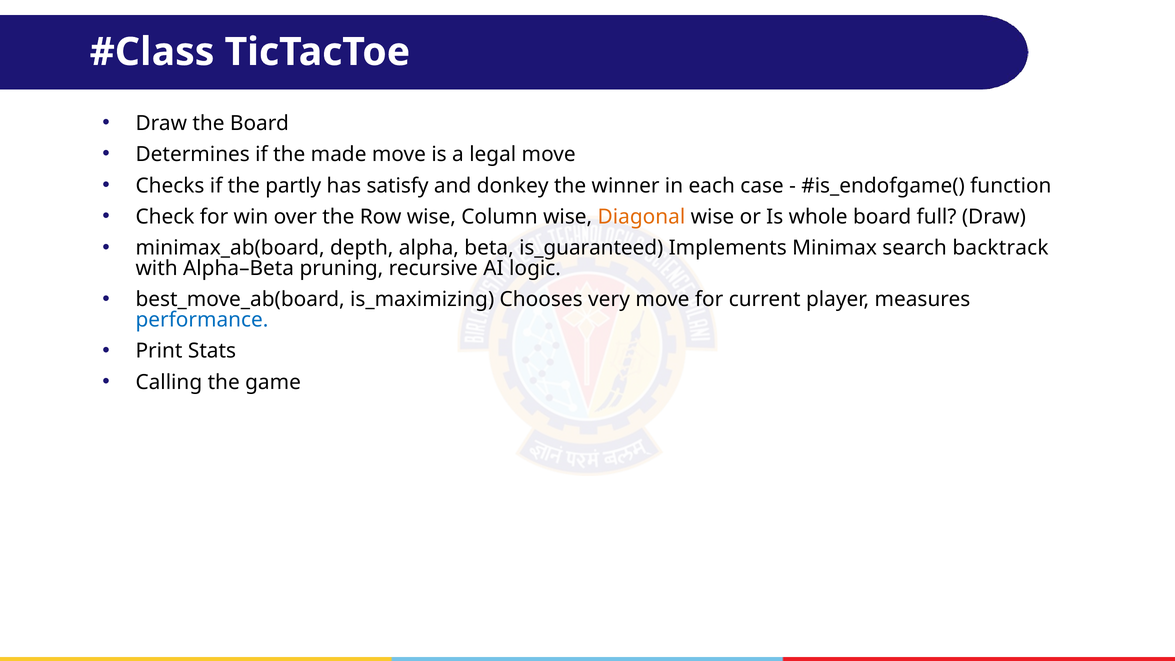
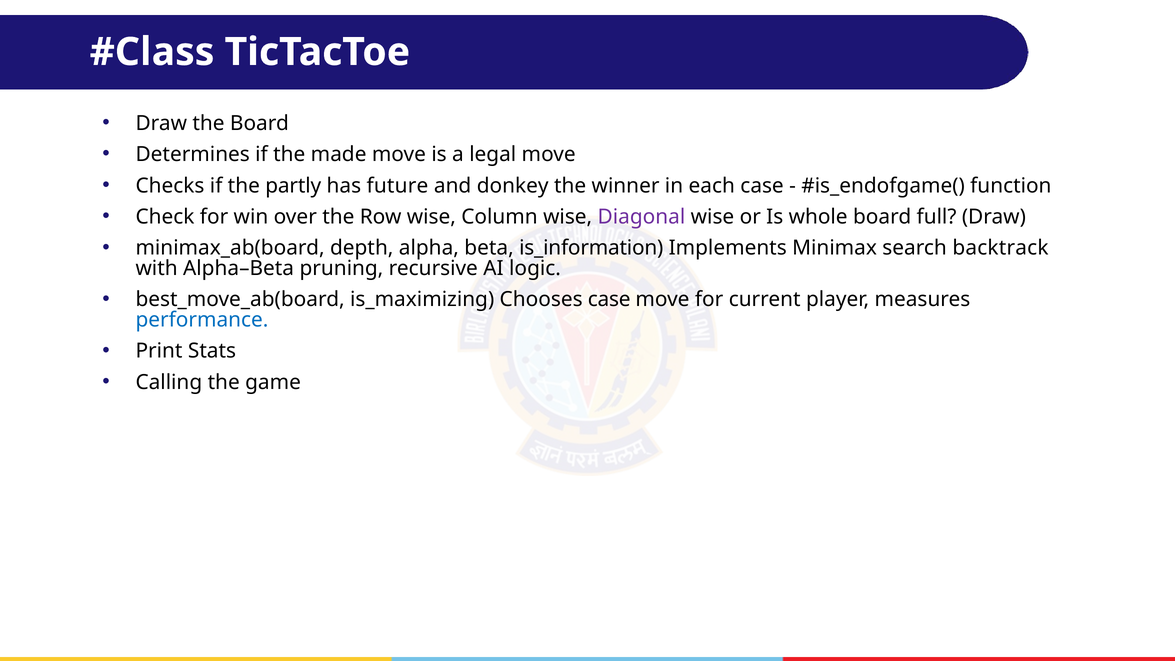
satisfy: satisfy -> future
Diagonal colour: orange -> purple
is_guaranteed: is_guaranteed -> is_information
Chooses very: very -> case
